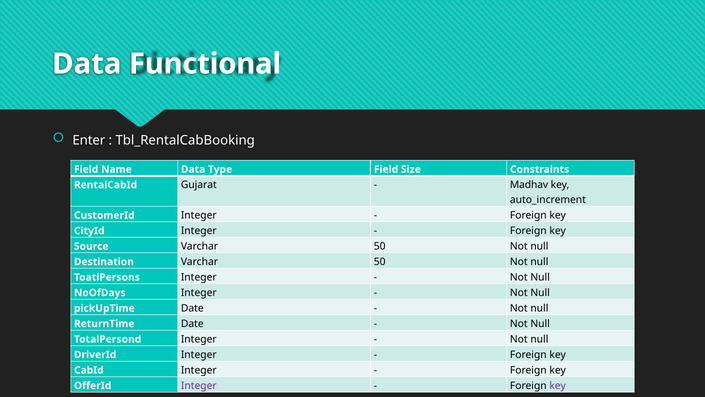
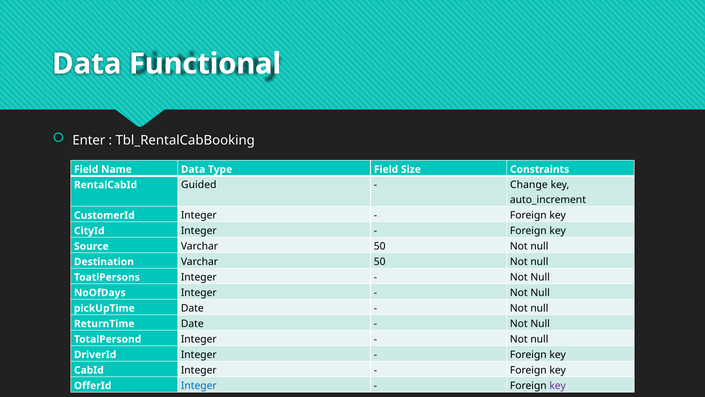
Gujarat: Gujarat -> Guided
Madhav: Madhav -> Change
Integer at (199, 385) colour: purple -> blue
